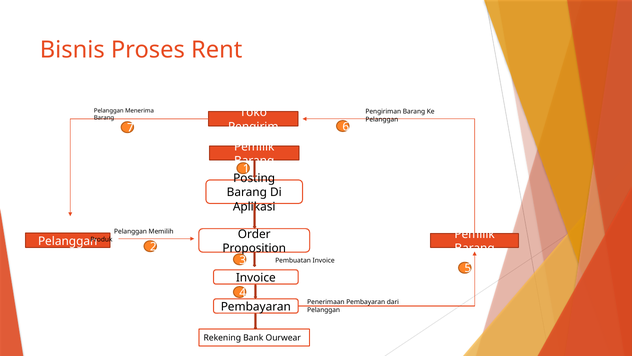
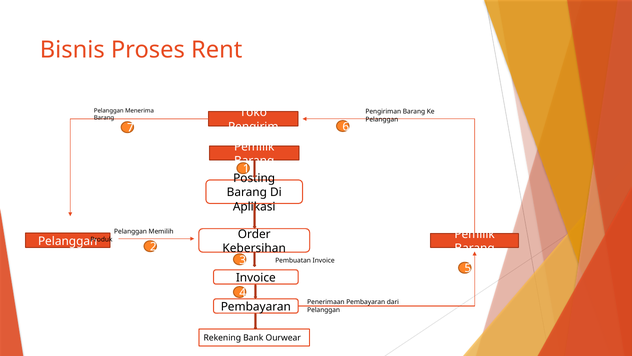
Proposition: Proposition -> Kebersihan
